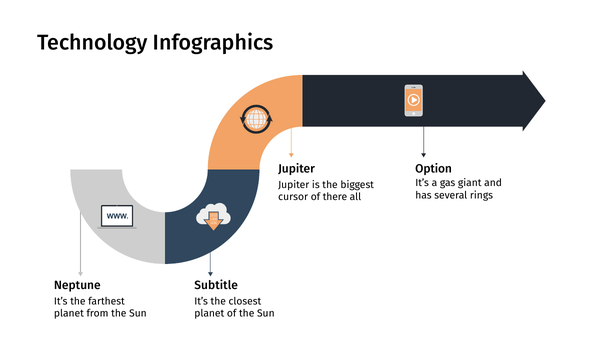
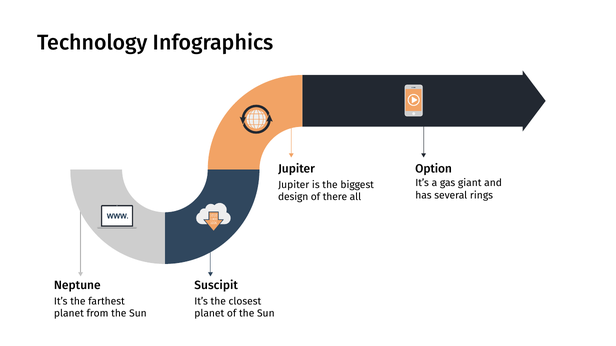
cursor: cursor -> design
Subtitle: Subtitle -> Suscipit
